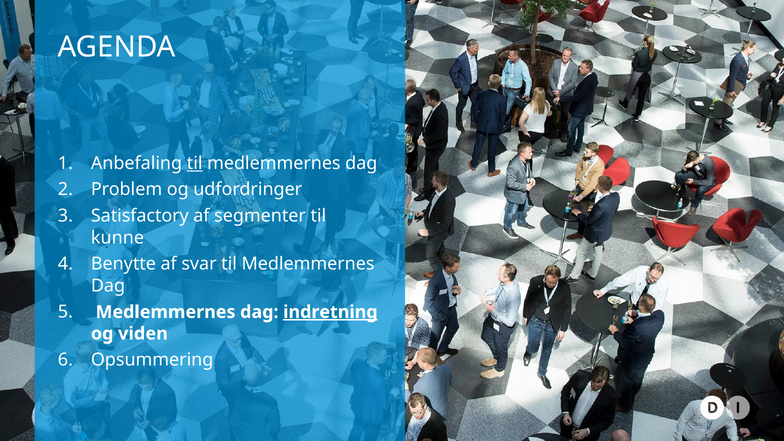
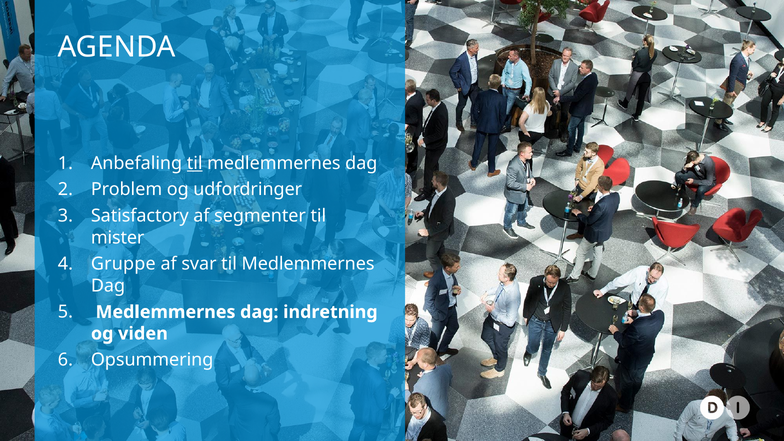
kunne: kunne -> mister
Benytte: Benytte -> Gruppe
indretning underline: present -> none
